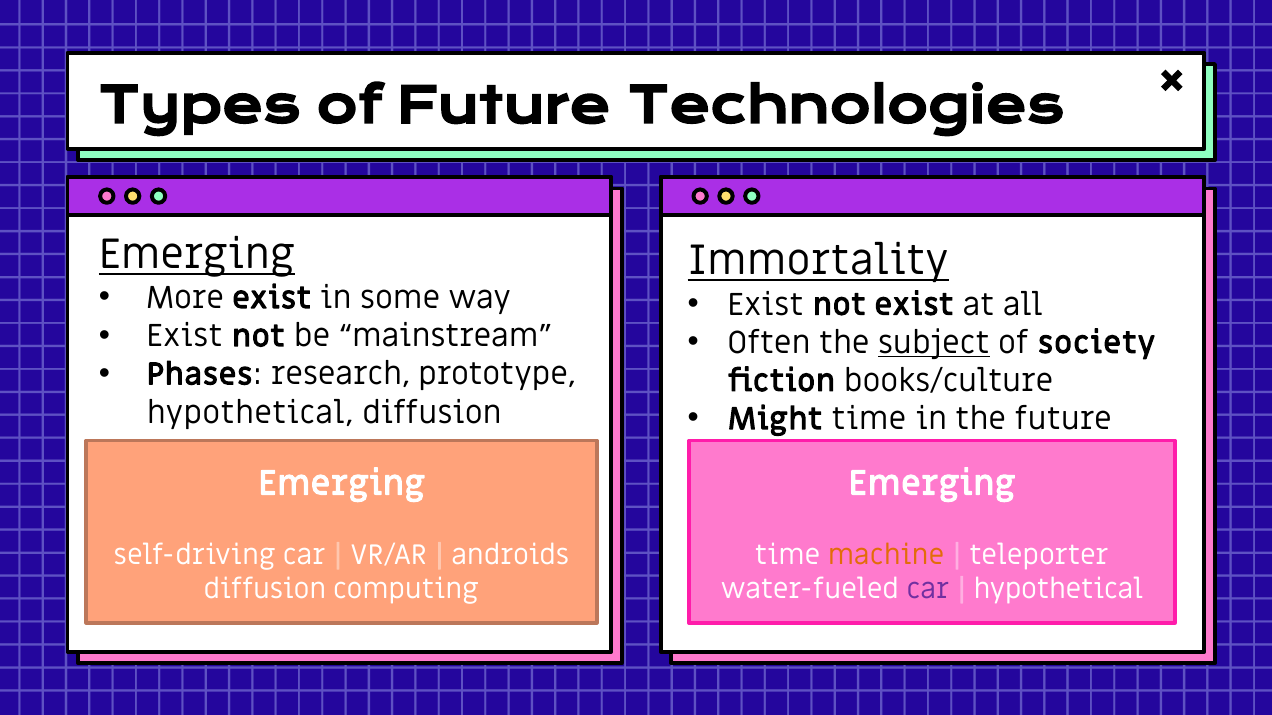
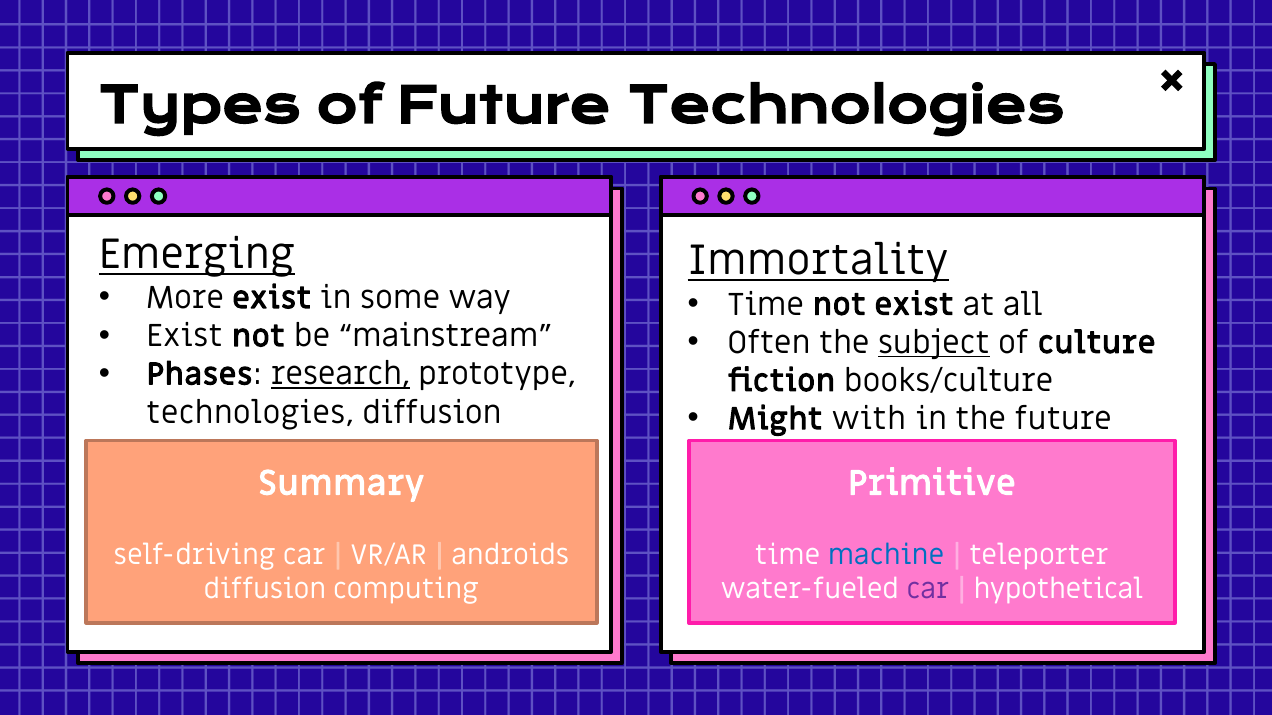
Exist at (765, 305): Exist -> Time
society: society -> culture
research underline: none -> present
hypothetical at (250, 413): hypothetical -> technologies
Might time: time -> with
Emerging at (342, 484): Emerging -> Summary
Emerging at (932, 484): Emerging -> Primitive
machine colour: orange -> blue
